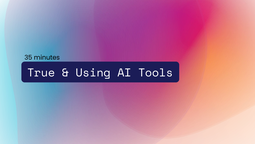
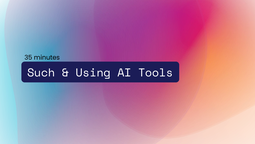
True: True -> Such
